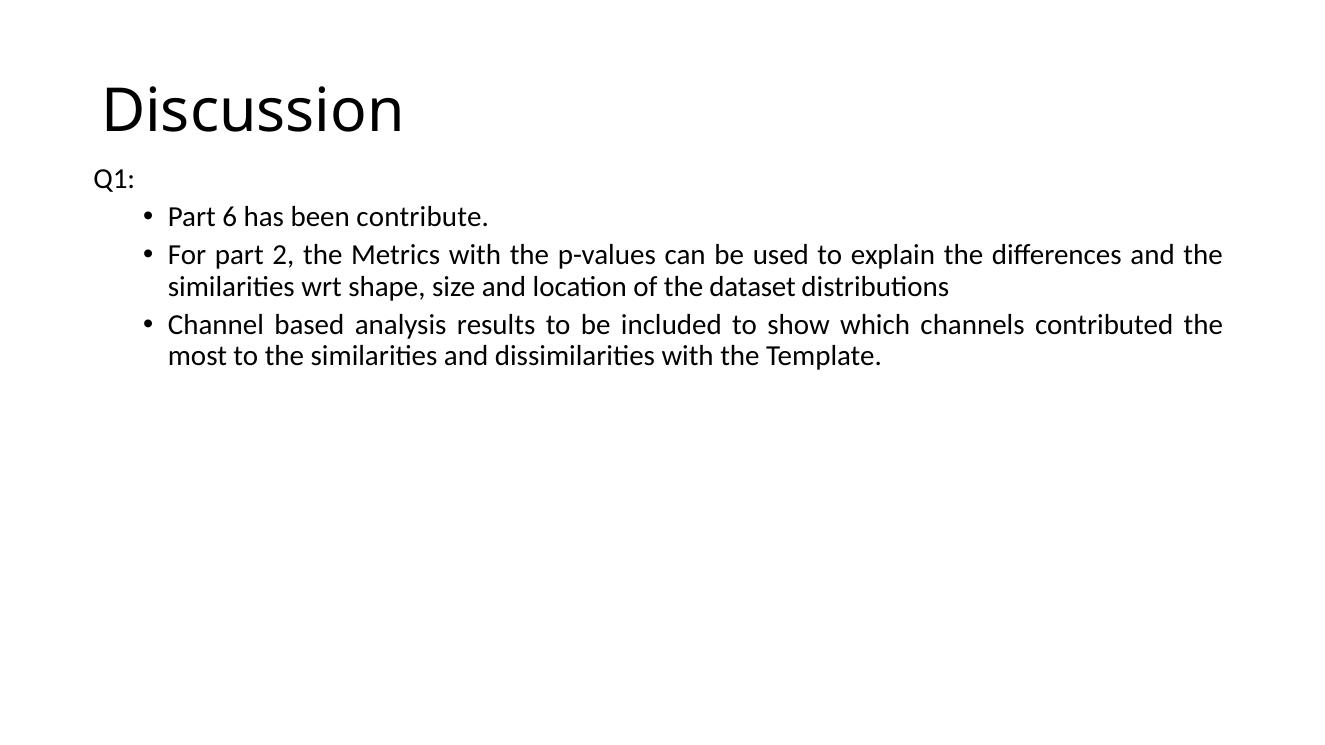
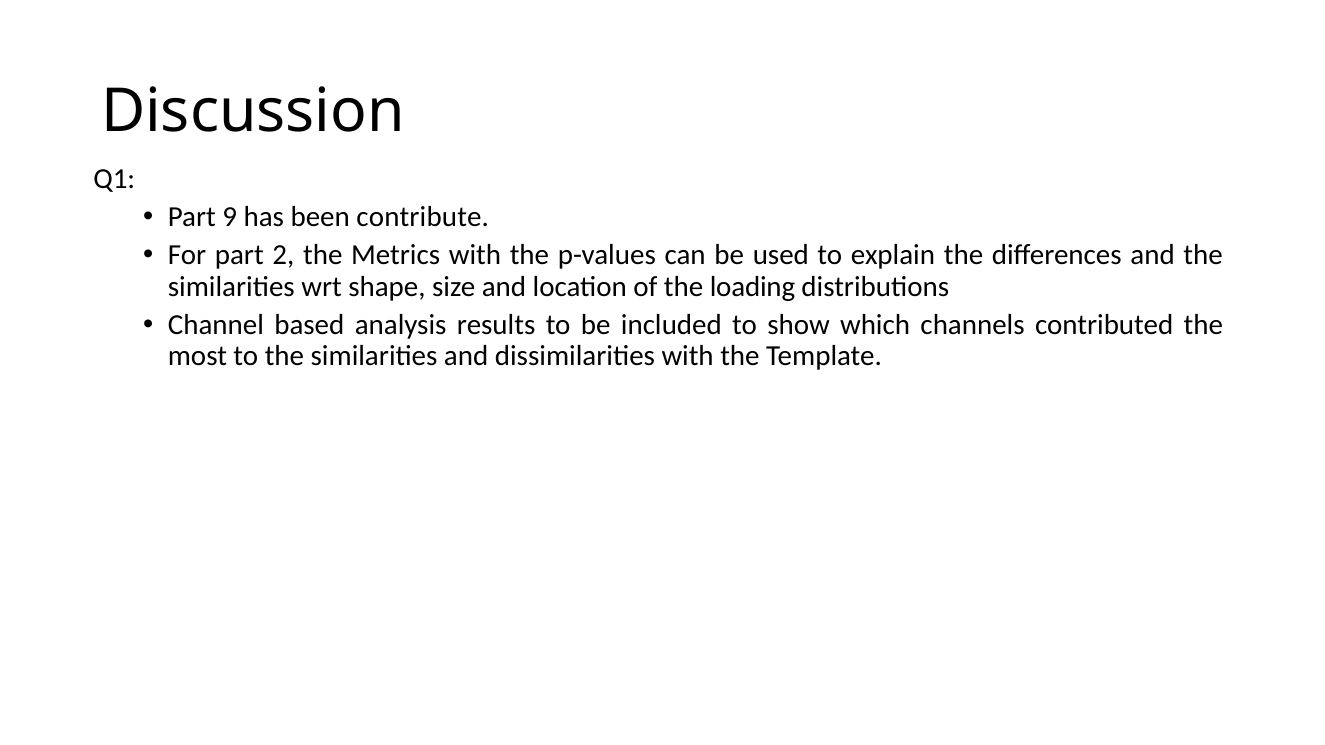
6: 6 -> 9
dataset: dataset -> loading
